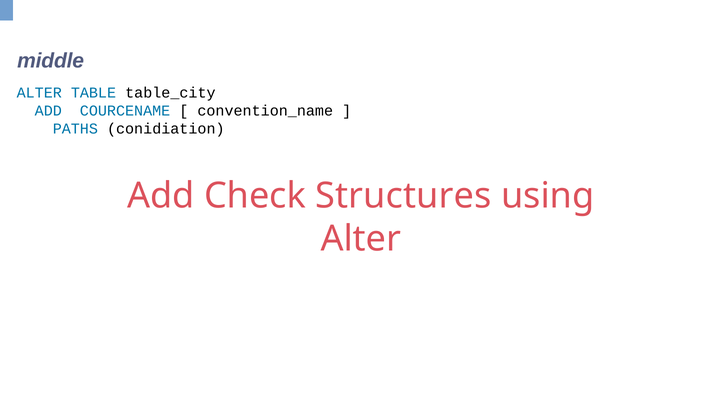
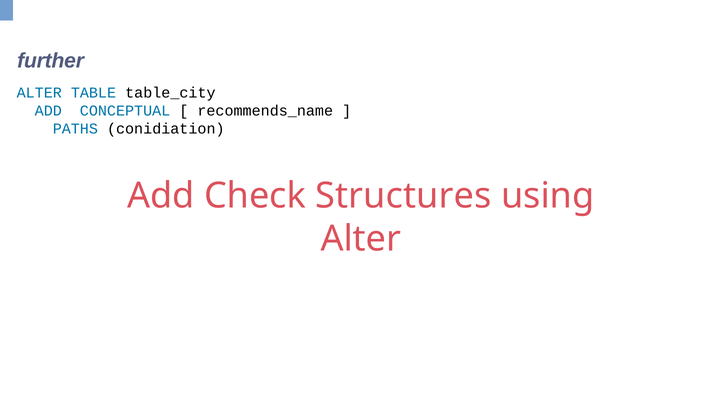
middle: middle -> further
COURCENAME: COURCENAME -> CONCEPTUAL
convention_name: convention_name -> recommends_name
